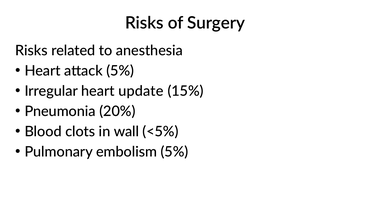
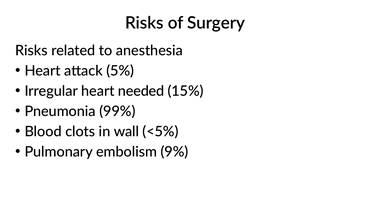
update: update -> needed
20%: 20% -> 99%
embolism 5%: 5% -> 9%
